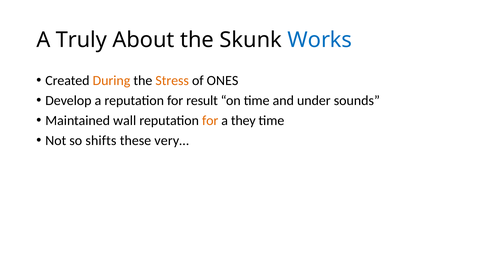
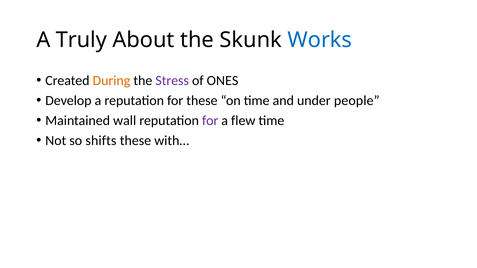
Stress colour: orange -> purple
for result: result -> these
sounds: sounds -> people
for at (210, 121) colour: orange -> purple
they: they -> flew
very…: very… -> with…
